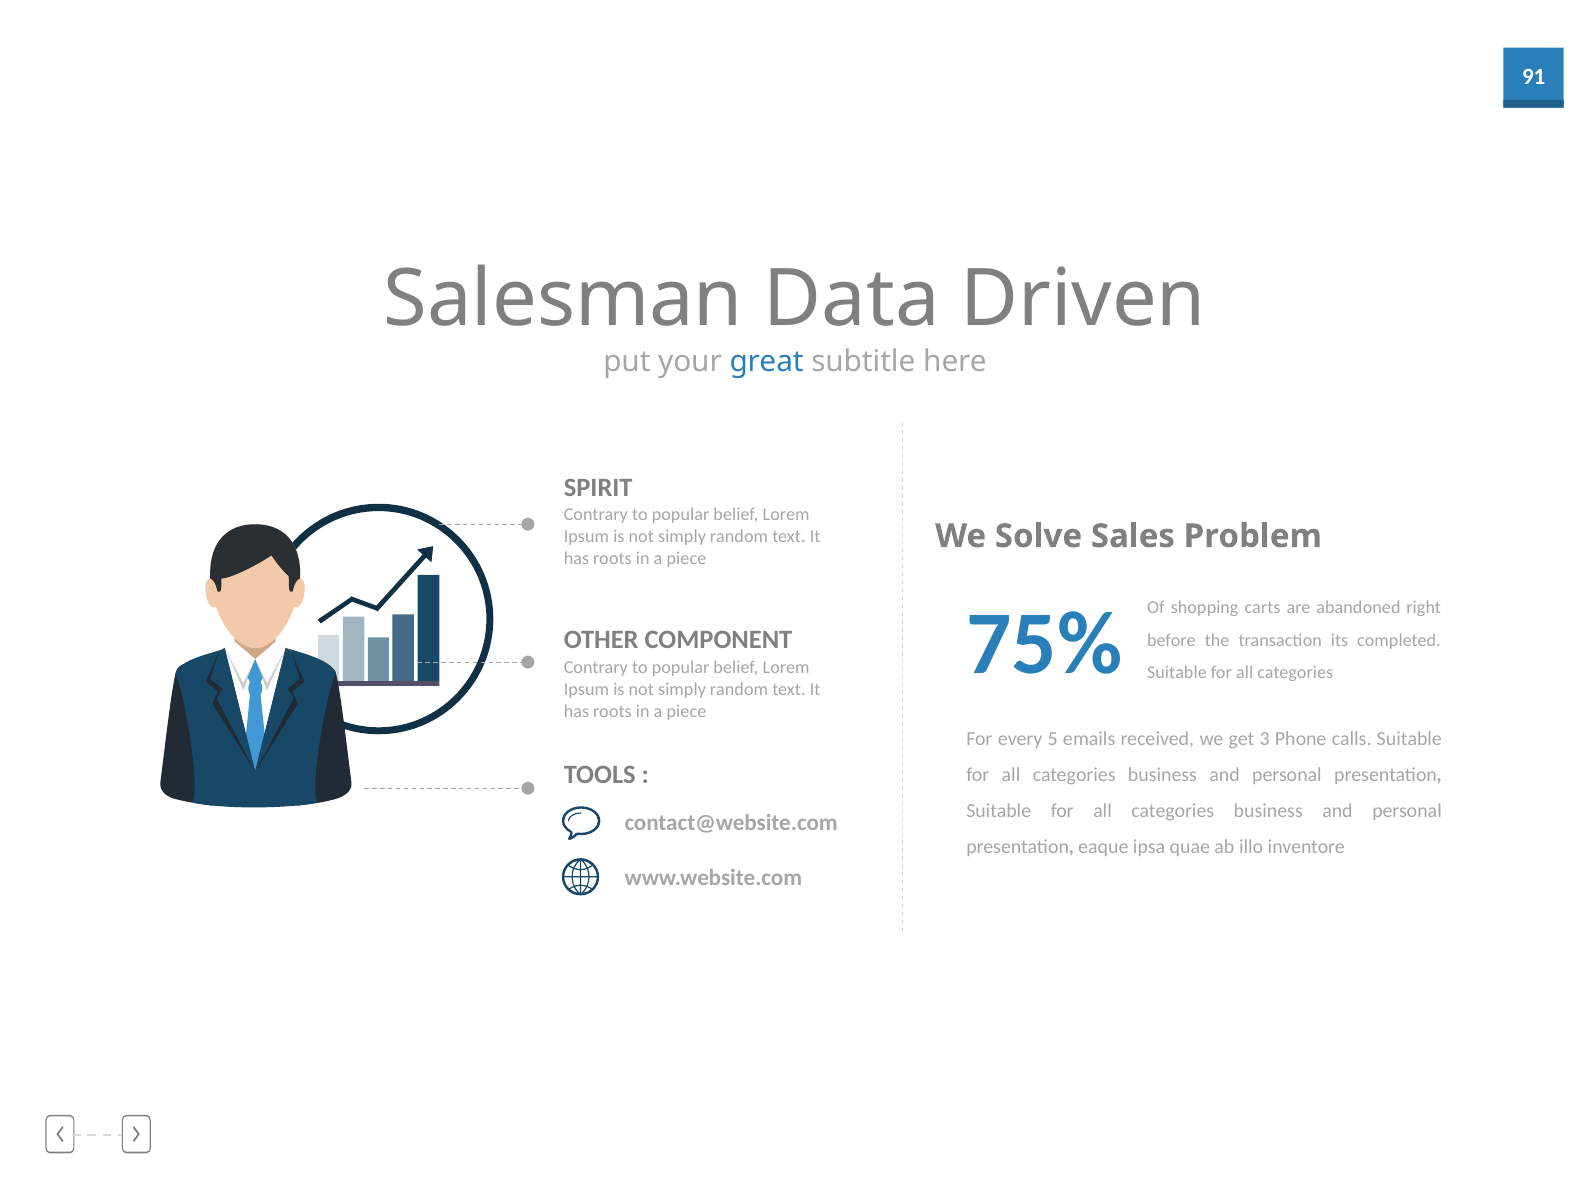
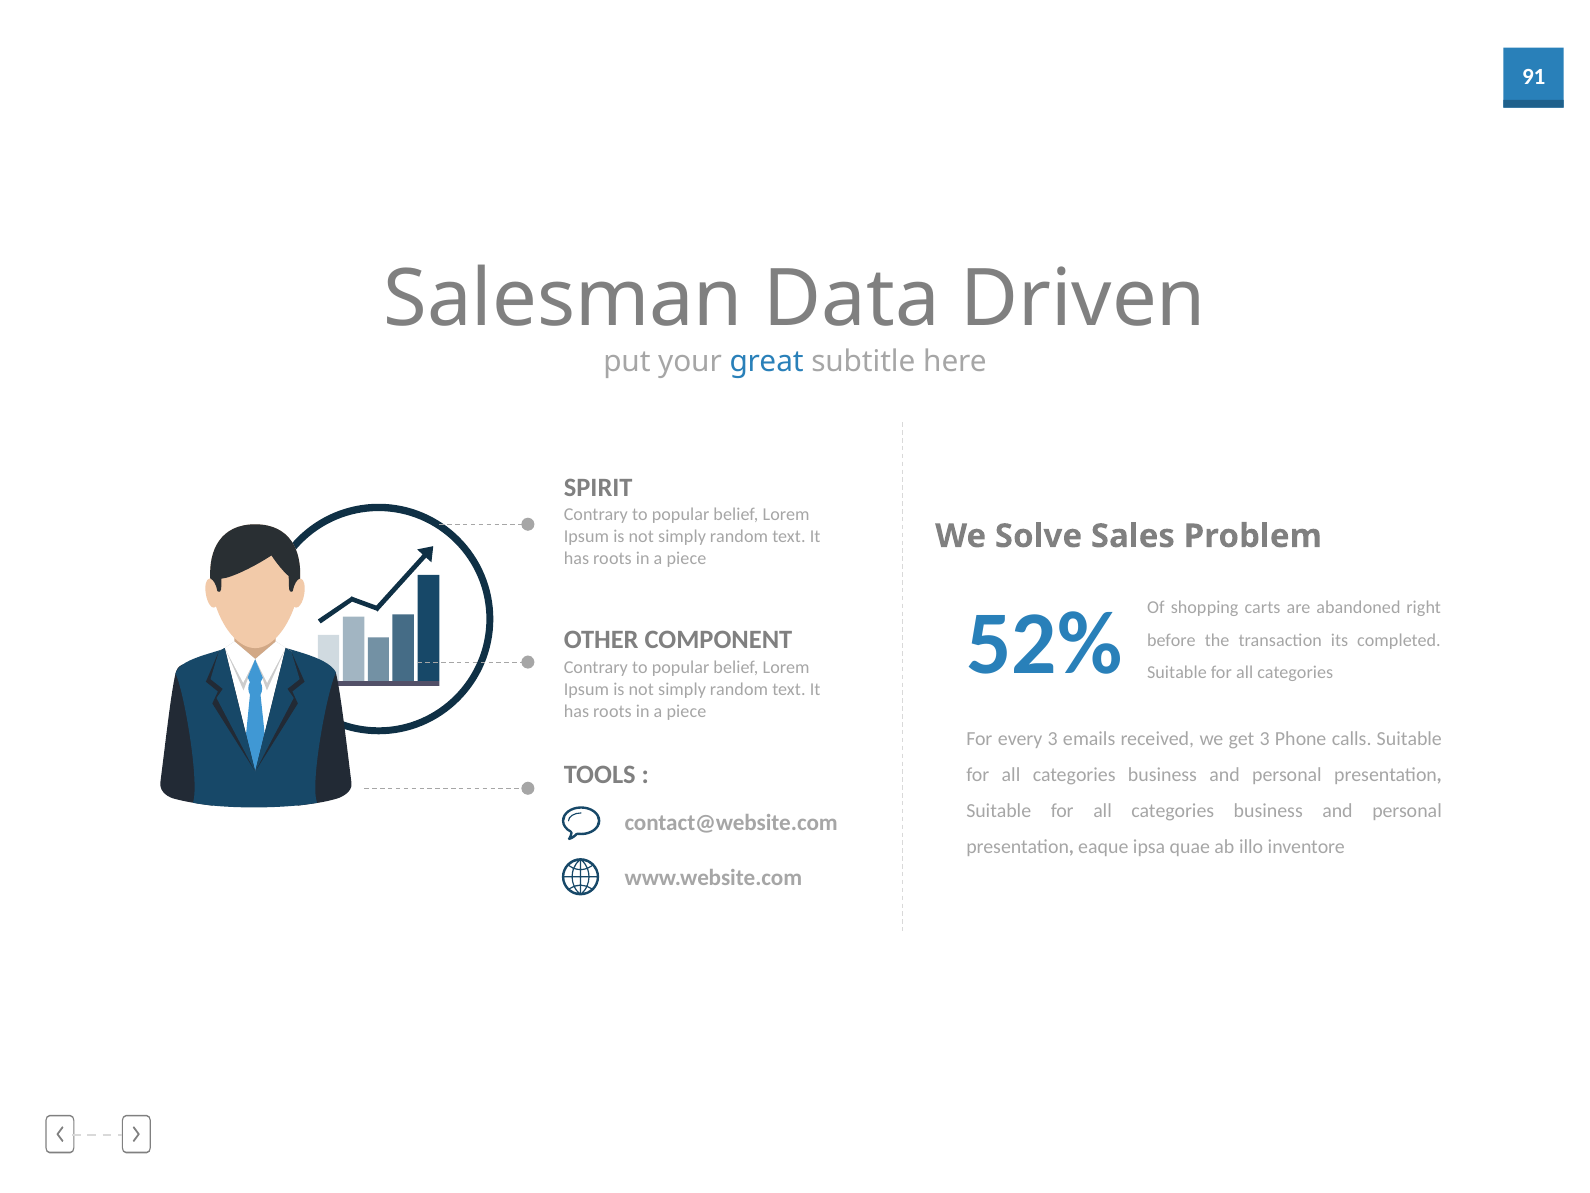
75%: 75% -> 52%
every 5: 5 -> 3
